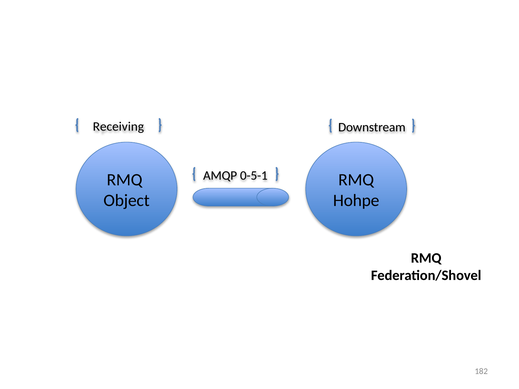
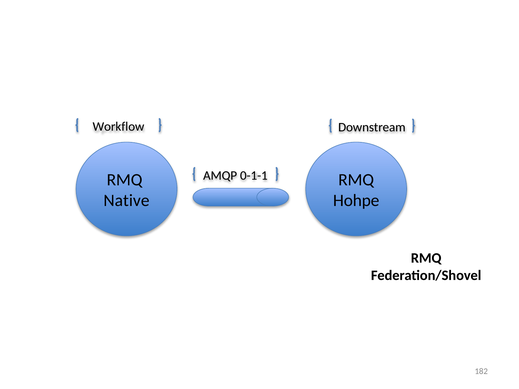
Receiving: Receiving -> Workflow
0-5-1: 0-5-1 -> 0-1-1
Object: Object -> Native
